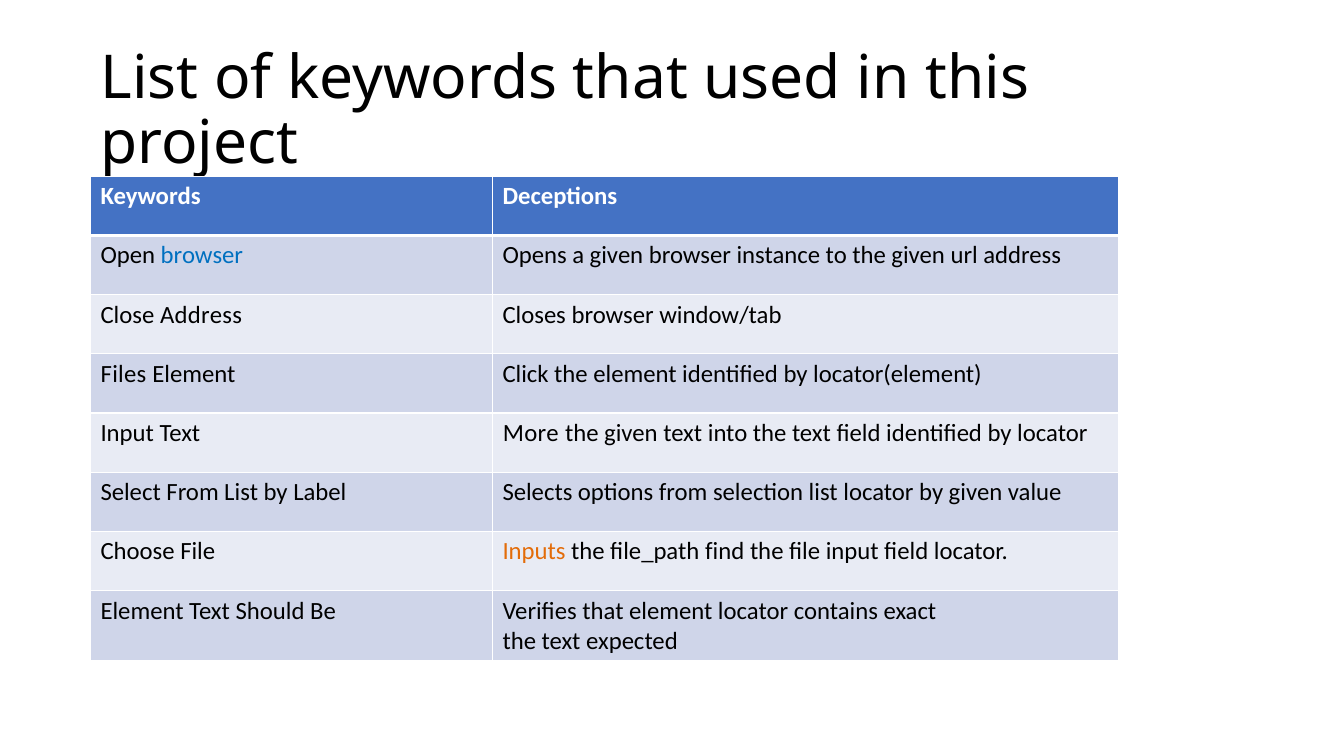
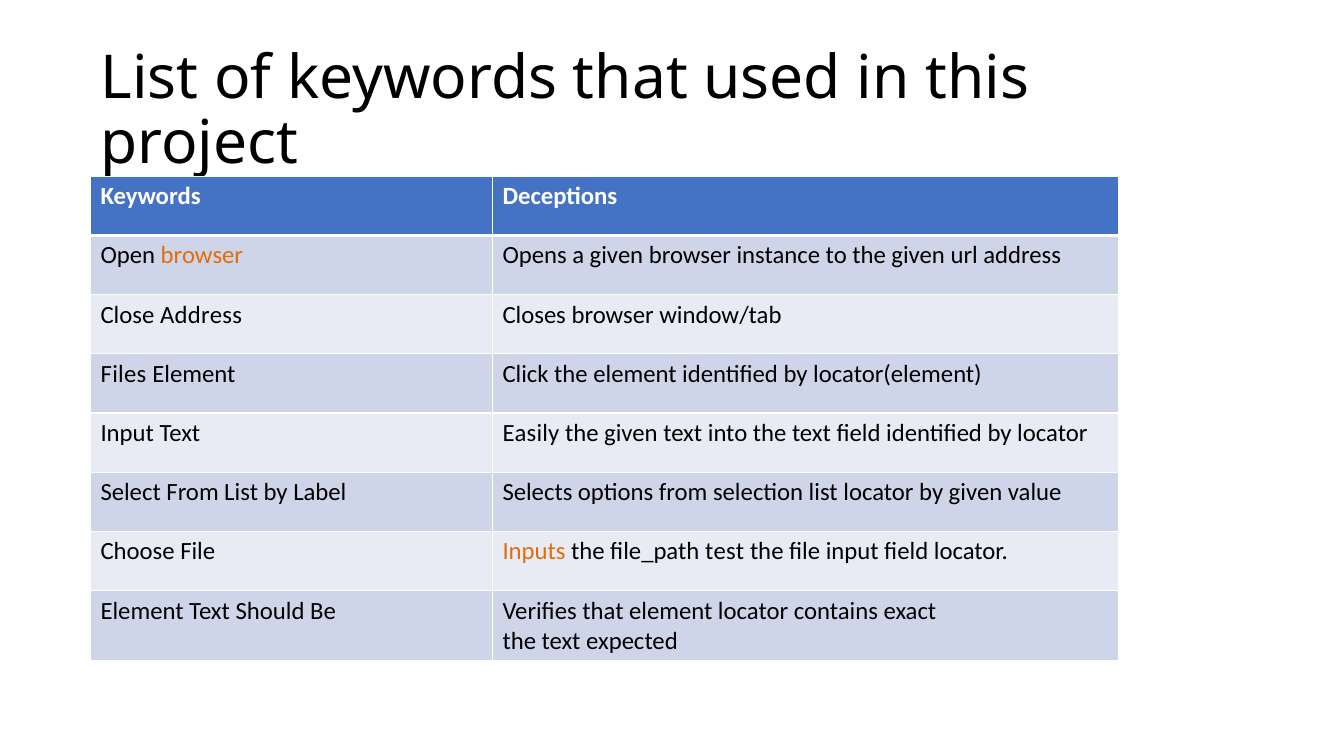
browser at (202, 256) colour: blue -> orange
More: More -> Easily
find: find -> test
